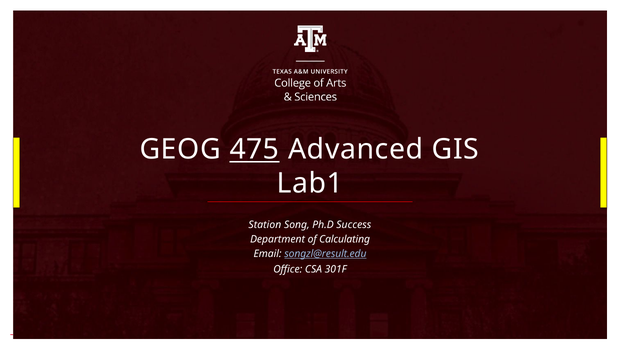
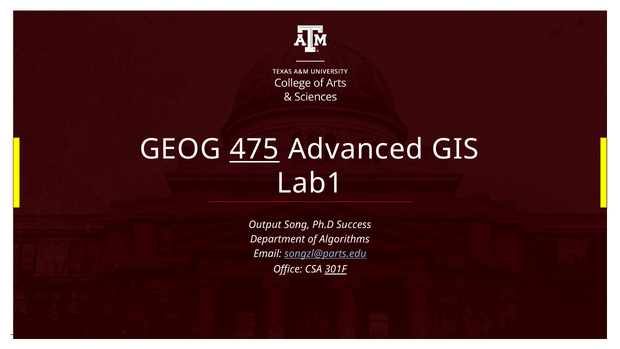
Station: Station -> Output
Calculating: Calculating -> Algorithms
songzl@result.edu: songzl@result.edu -> songzl@parts.edu
301F underline: none -> present
